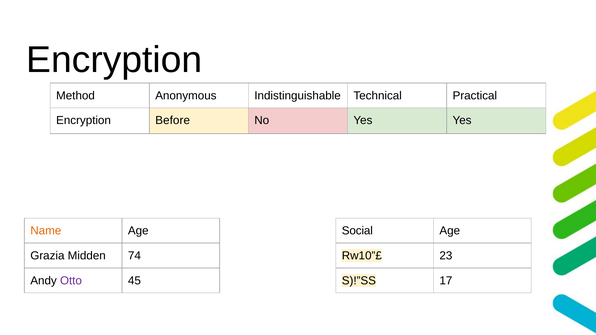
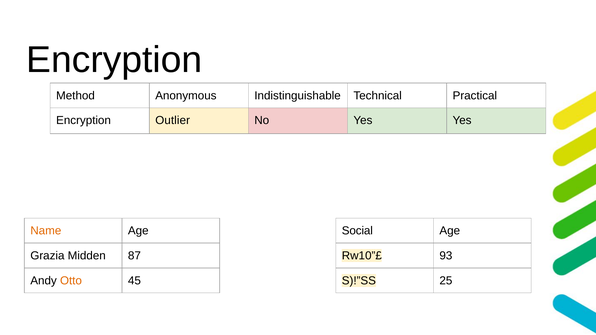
Before: Before -> Outlier
74: 74 -> 87
23: 23 -> 93
Otto colour: purple -> orange
17: 17 -> 25
